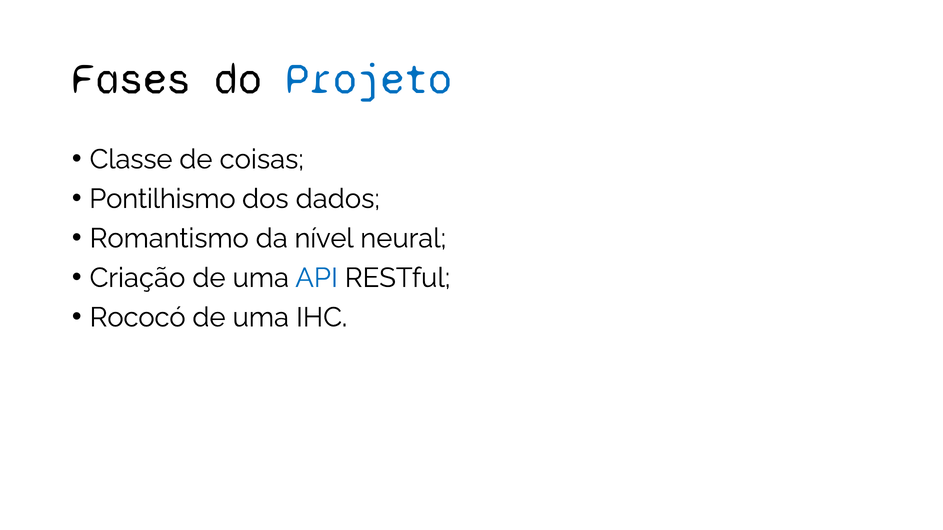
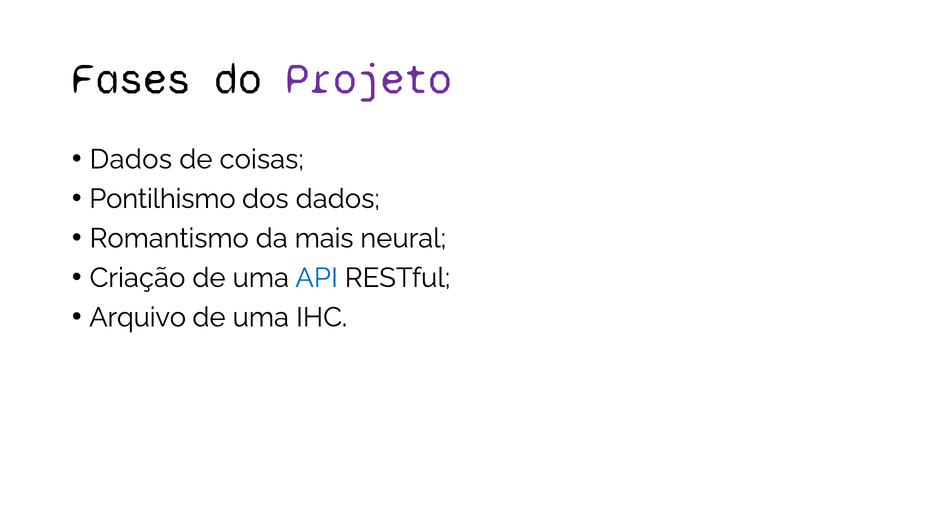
Projeto colour: blue -> purple
Classe at (131, 159): Classe -> Dados
nível: nível -> mais
Rococó: Rococó -> Arquivo
